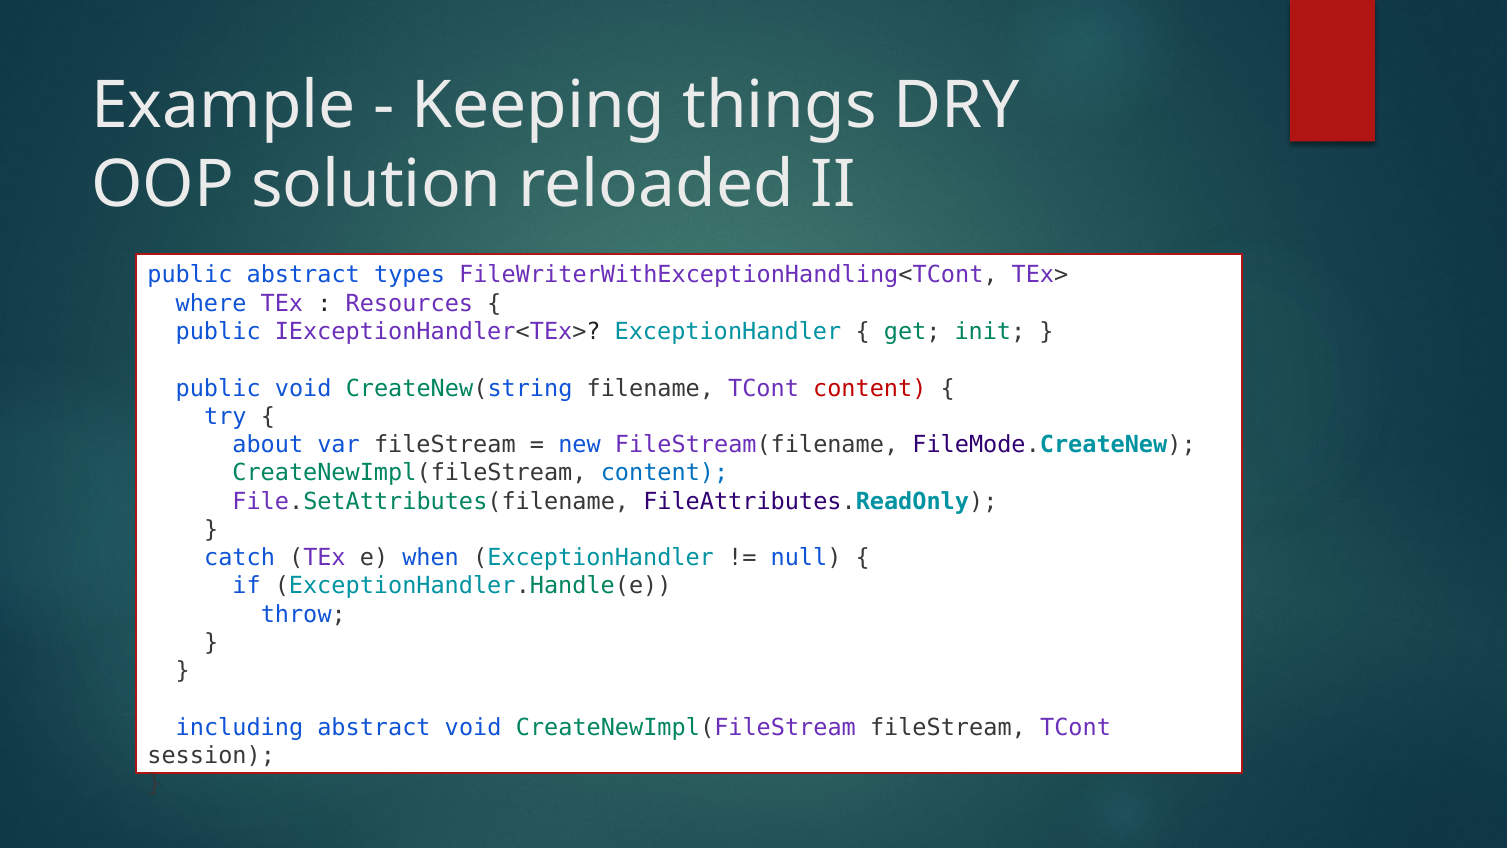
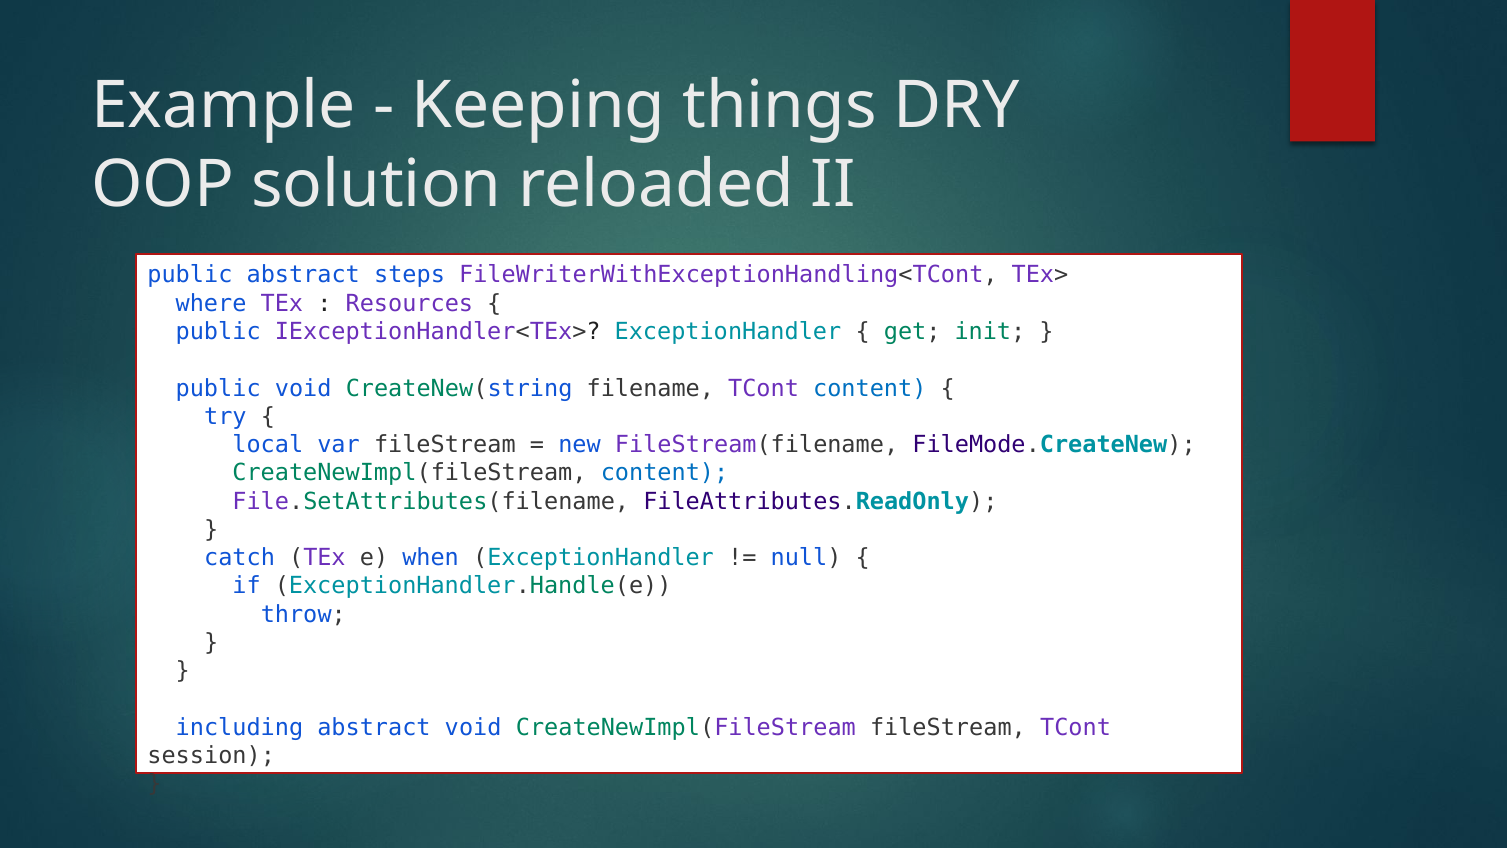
types: types -> steps
content at (870, 388) colour: red -> blue
about: about -> local
